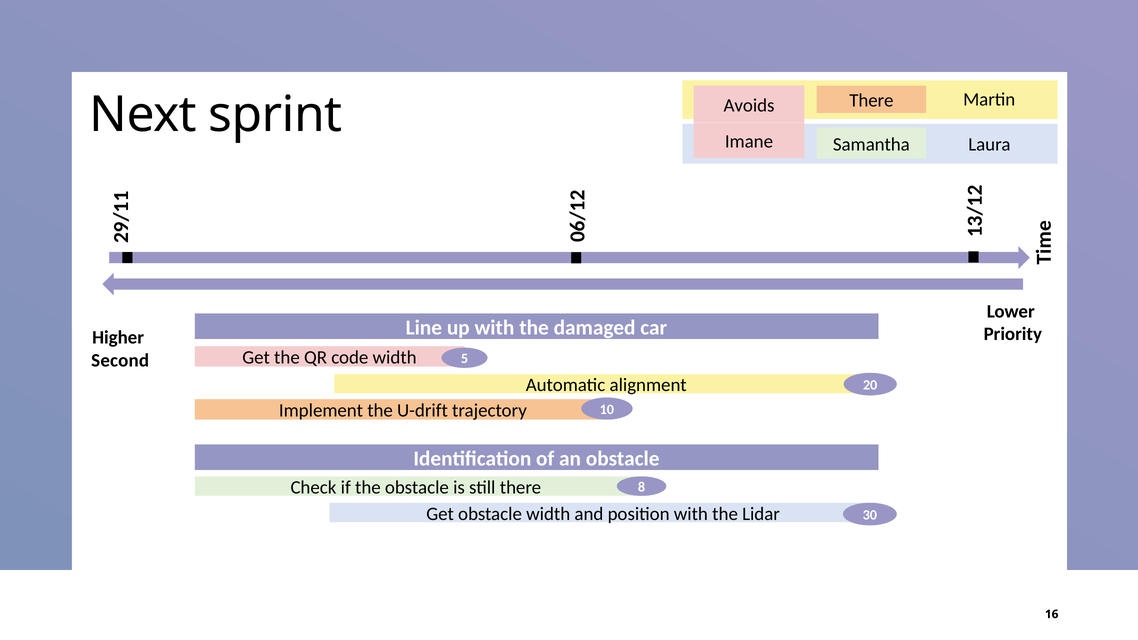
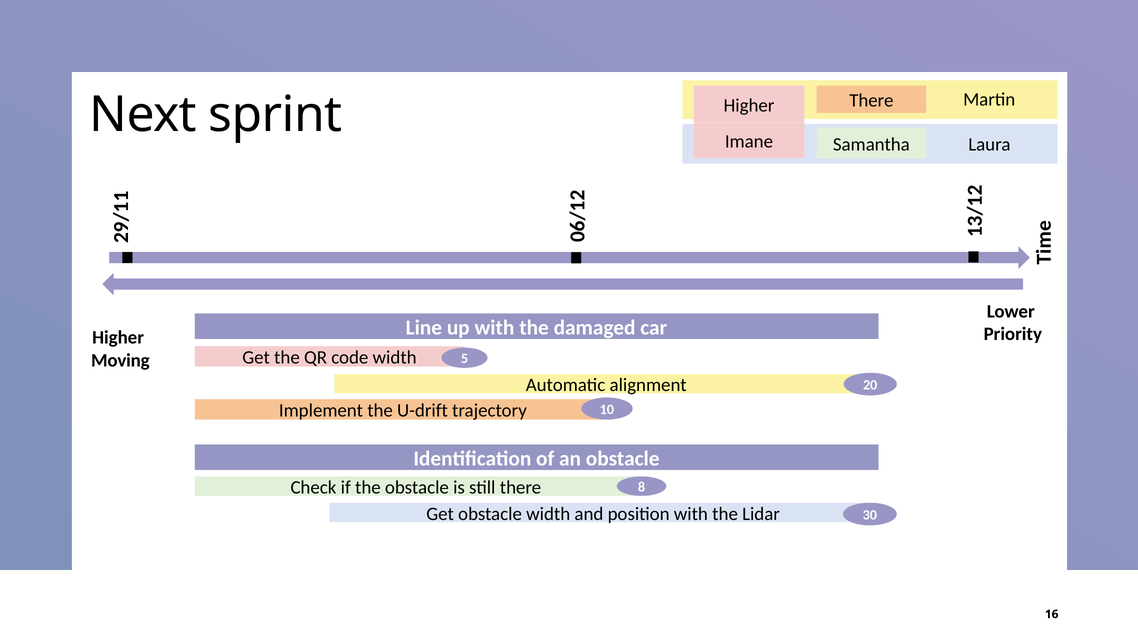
Avoids at (749, 106): Avoids -> Higher
Second: Second -> Moving
